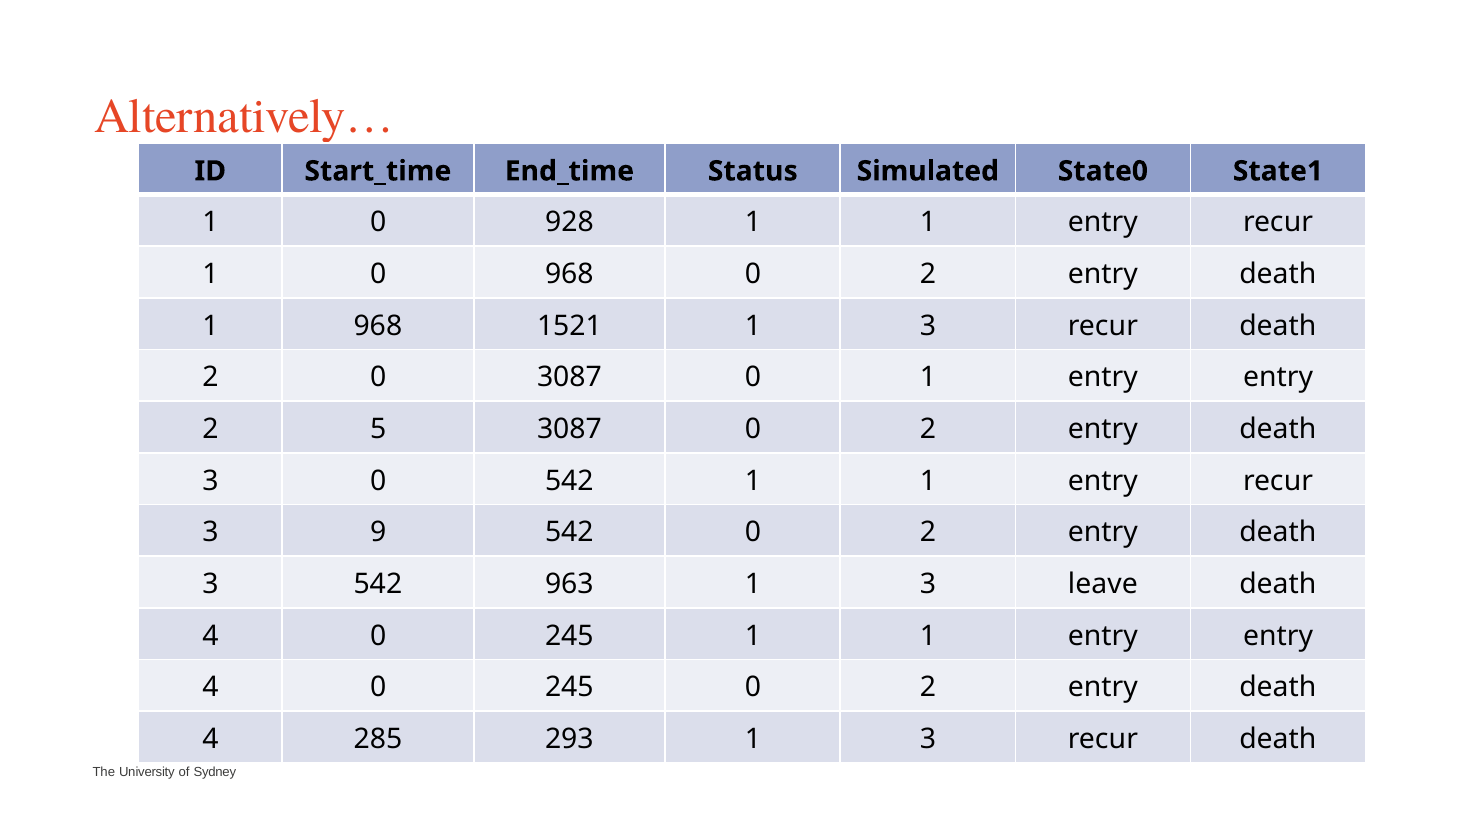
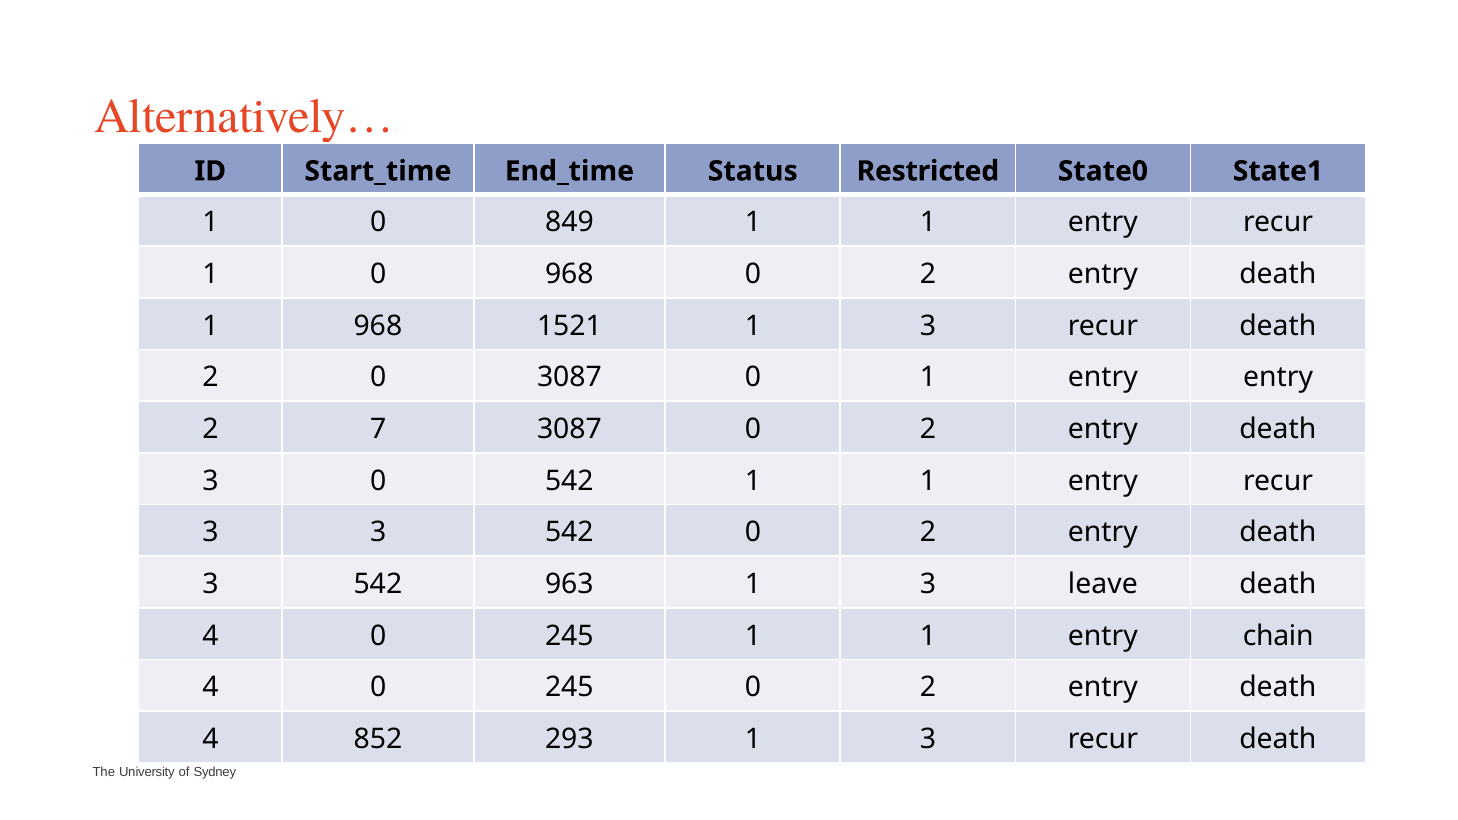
Simulated: Simulated -> Restricted
928: 928 -> 849
5: 5 -> 7
3 9: 9 -> 3
1 1 entry entry: entry -> chain
285: 285 -> 852
